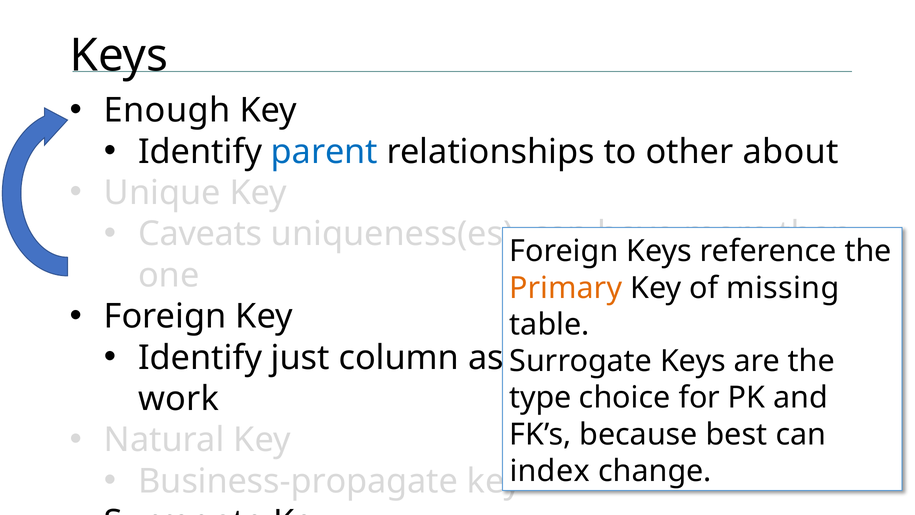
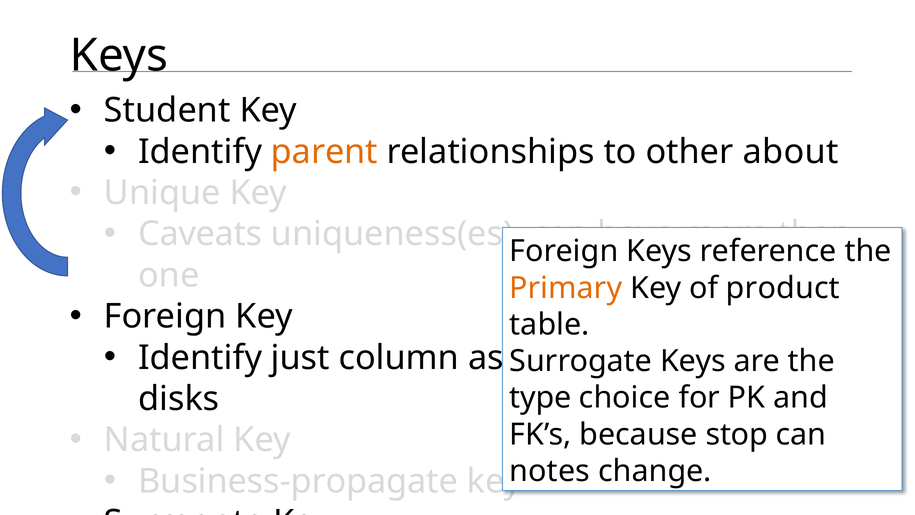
Enough: Enough -> Student
parent colour: blue -> orange
missing: missing -> product
work: work -> disks
best: best -> stop
index: index -> notes
